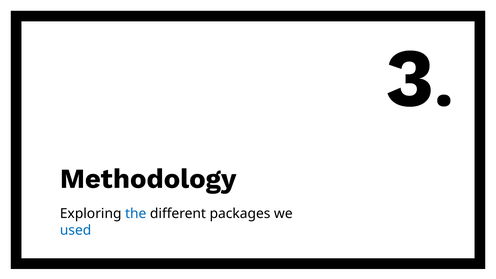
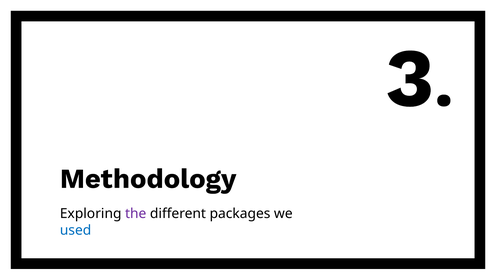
the colour: blue -> purple
